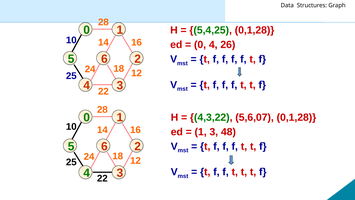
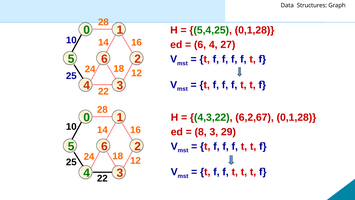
0 at (200, 45): 0 -> 6
26: 26 -> 27
5,6,07: 5,6,07 -> 6,2,67
1 at (201, 132): 1 -> 8
48: 48 -> 29
